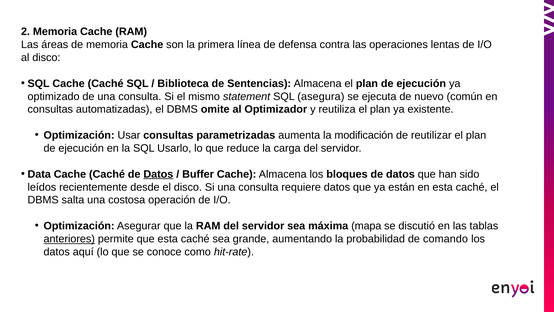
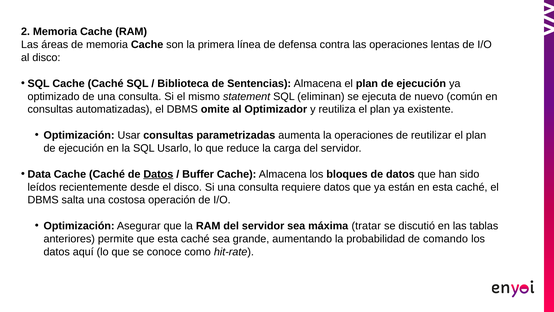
asegura: asegura -> eliminan
la modificación: modificación -> operaciones
mapa: mapa -> tratar
anteriores underline: present -> none
